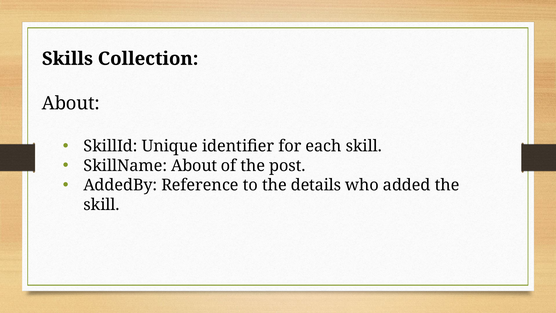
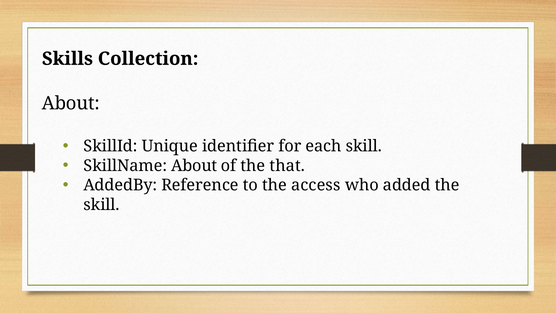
post: post -> that
details: details -> access
